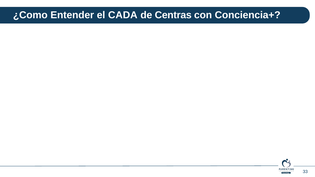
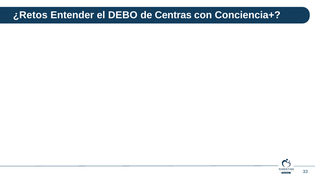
¿Como: ¿Como -> ¿Retos
CADA: CADA -> DEBO
